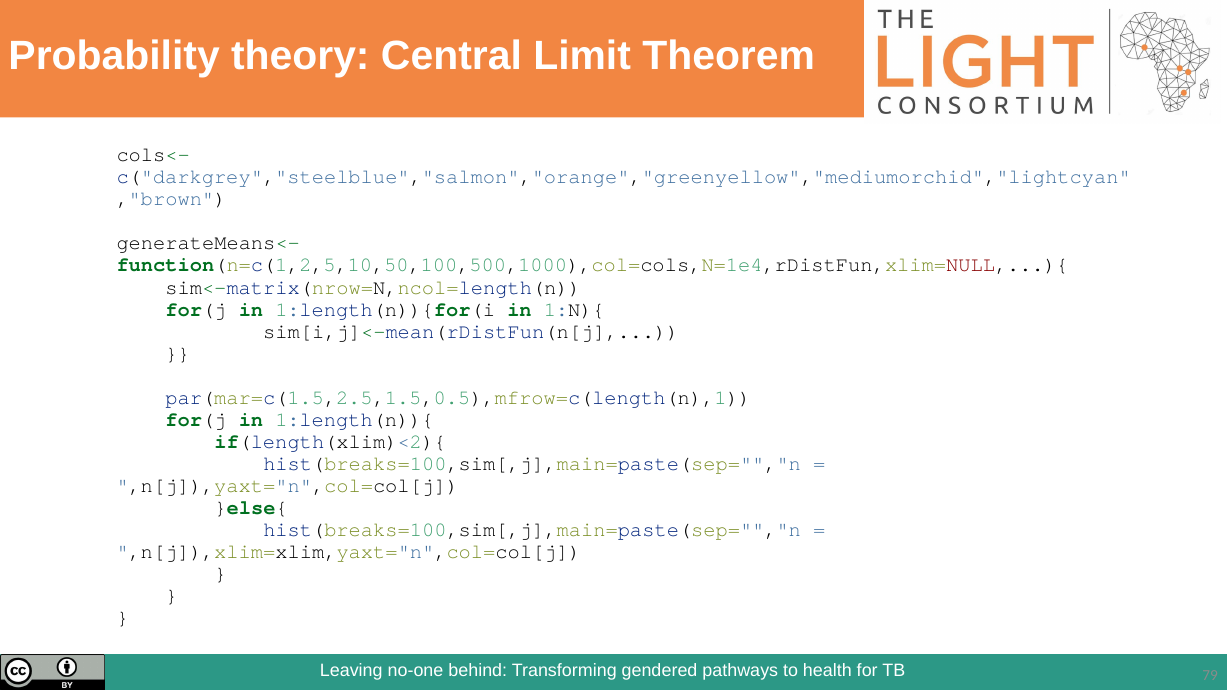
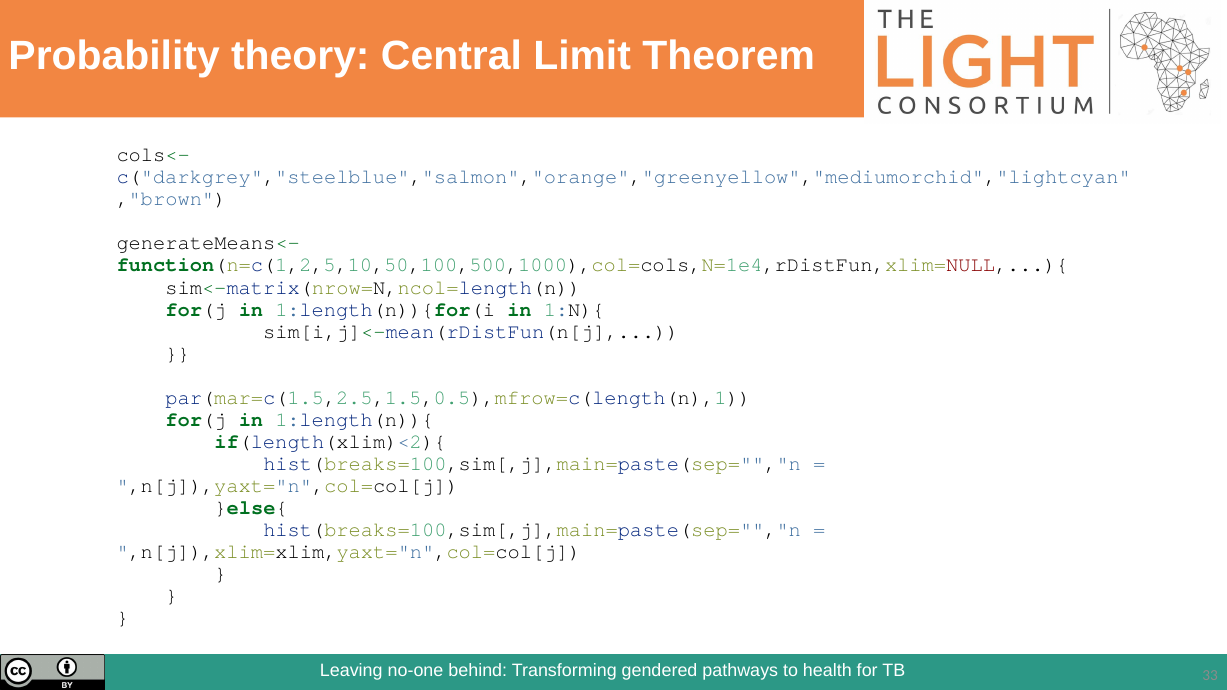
79: 79 -> 33
